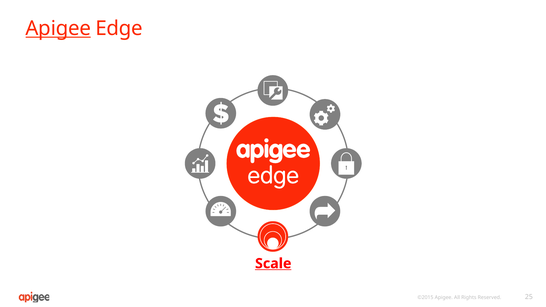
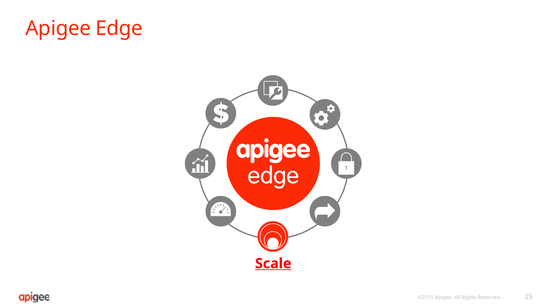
Apigee at (58, 28) underline: present -> none
